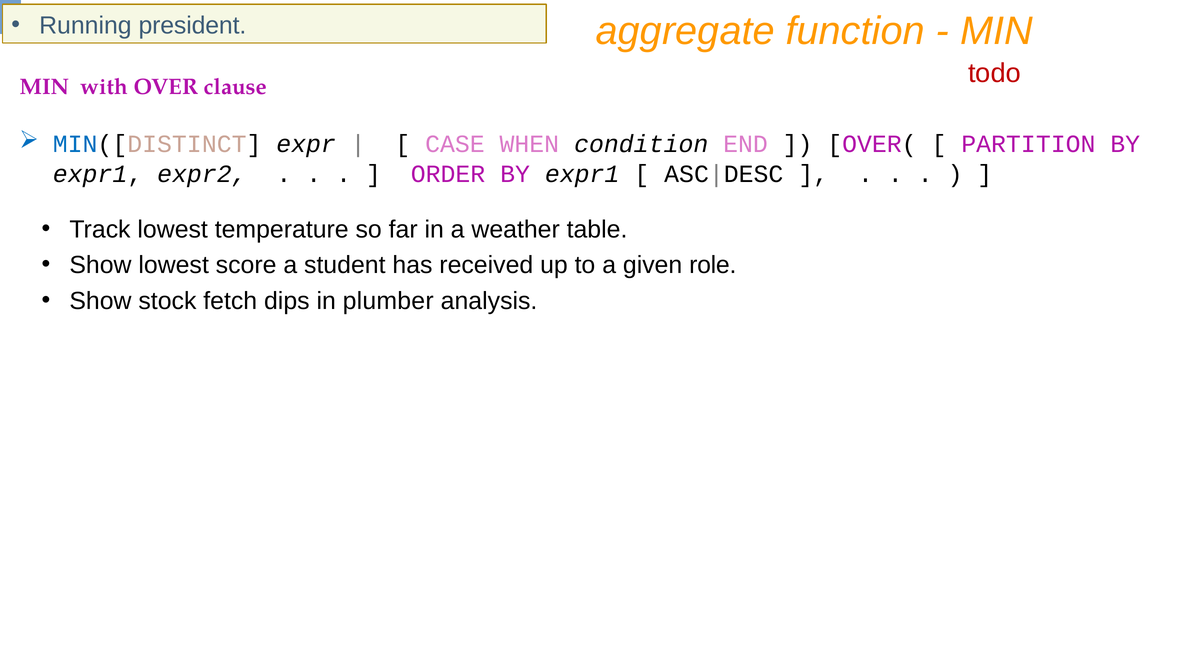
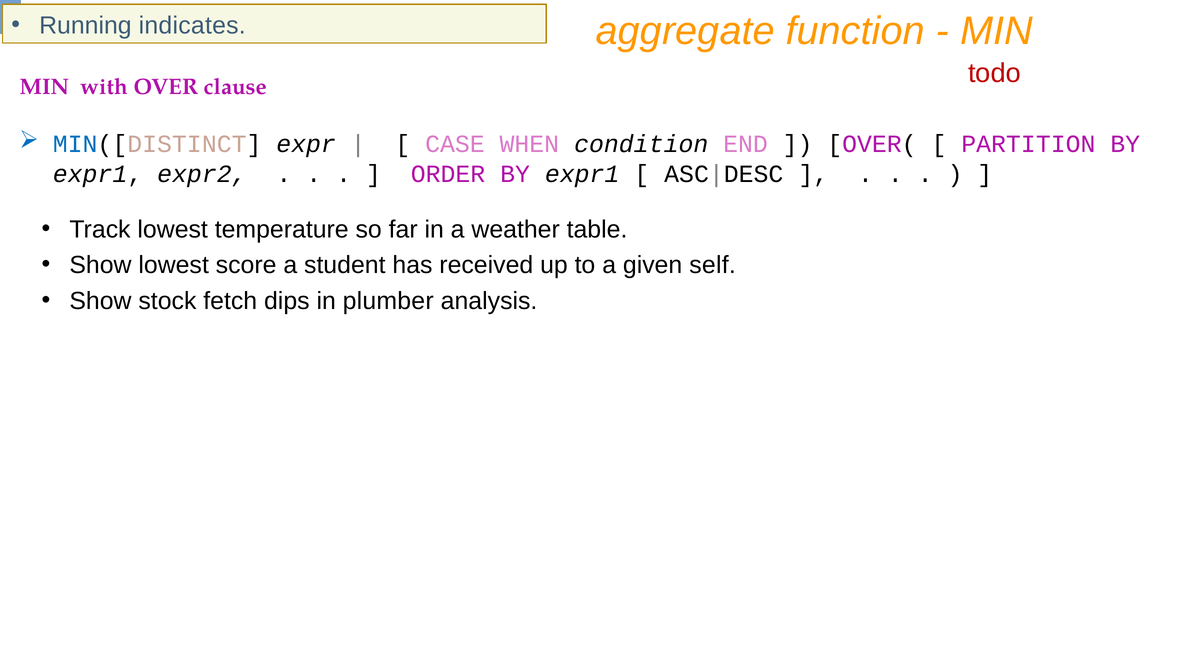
president: president -> indicates
role: role -> self
